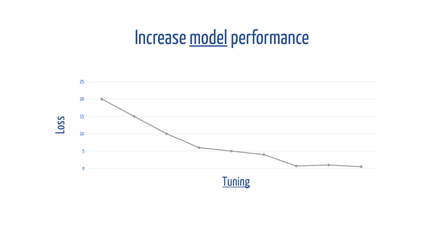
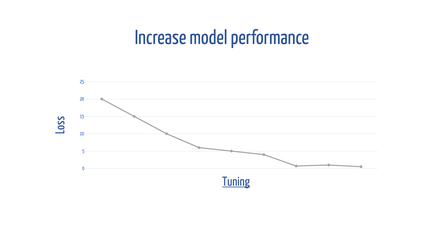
model underline: present -> none
